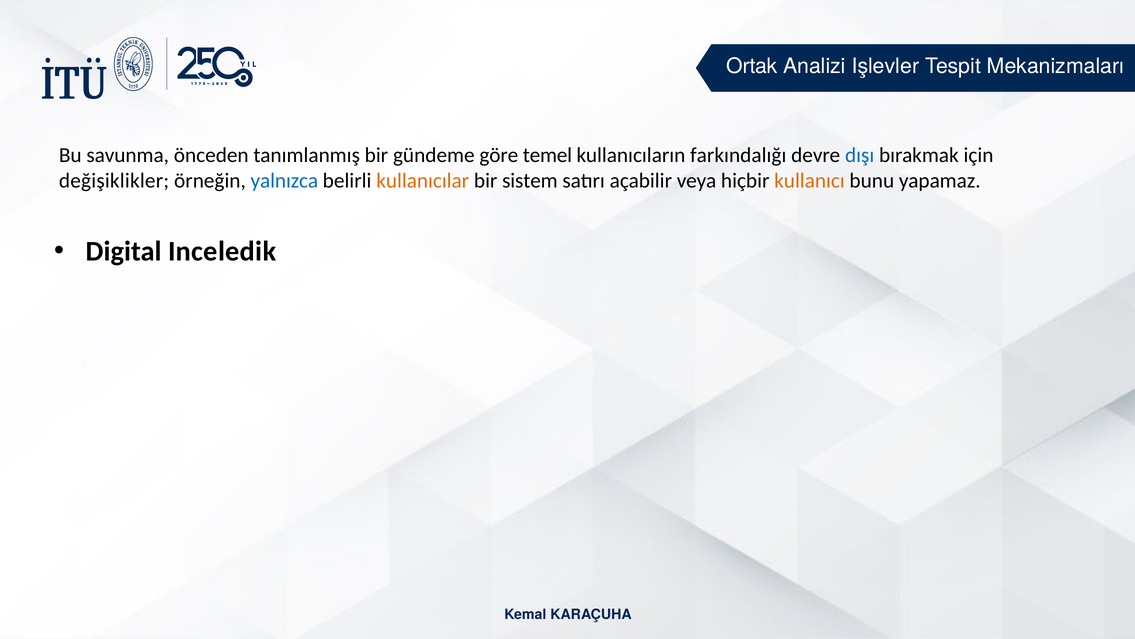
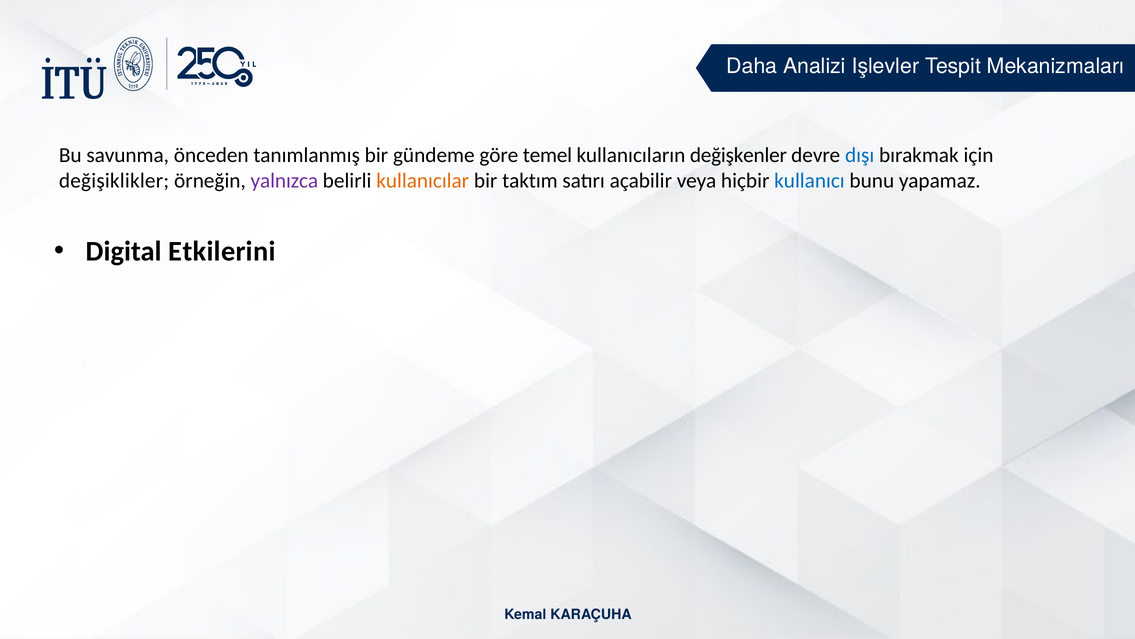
Ortak: Ortak -> Daha
farkındalığı: farkındalığı -> değişkenler
yalnızca colour: blue -> purple
sistem: sistem -> taktım
kullanıcı colour: orange -> blue
Inceledik: Inceledik -> Etkilerini
